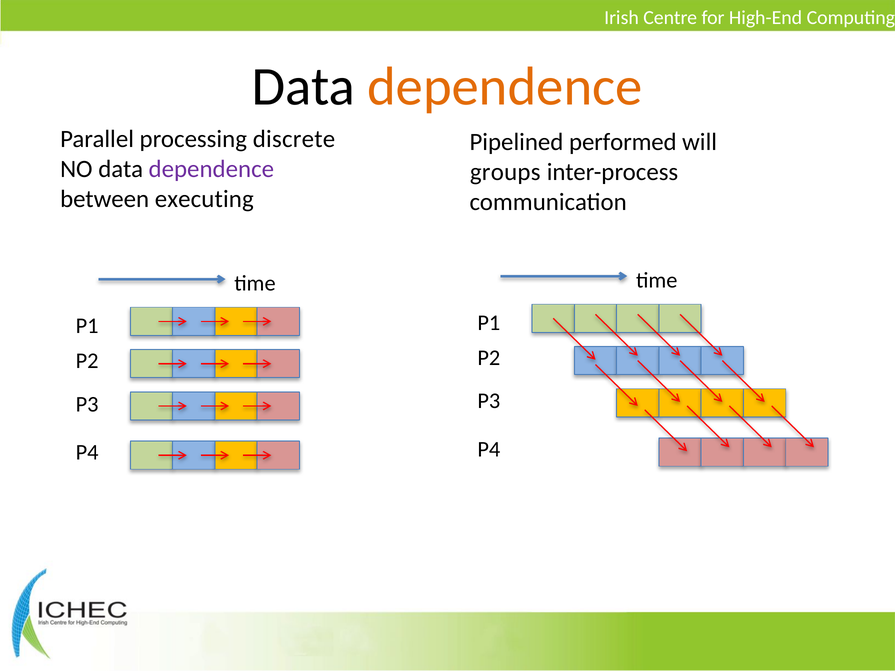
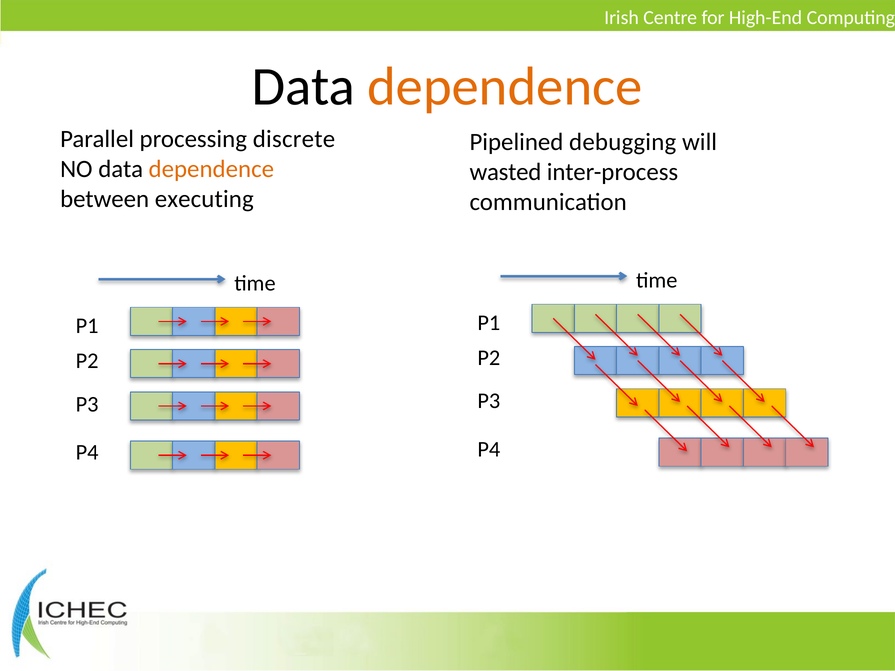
performed: performed -> debugging
dependence at (211, 169) colour: purple -> orange
groups: groups -> wasted
